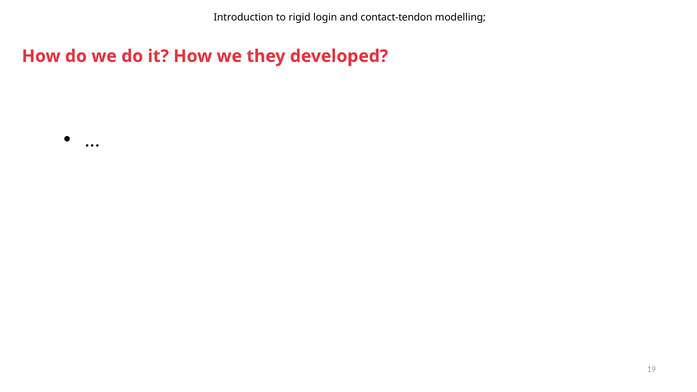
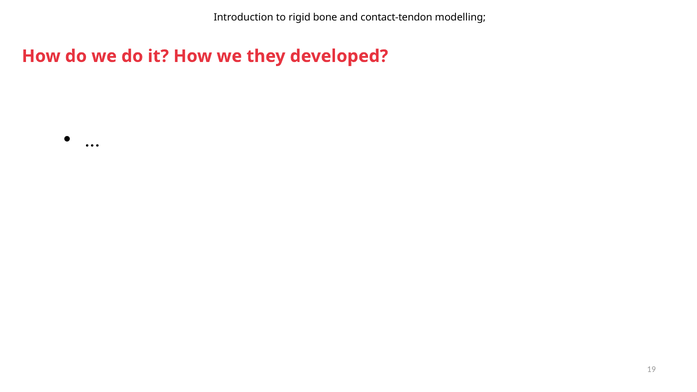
login: login -> bone
